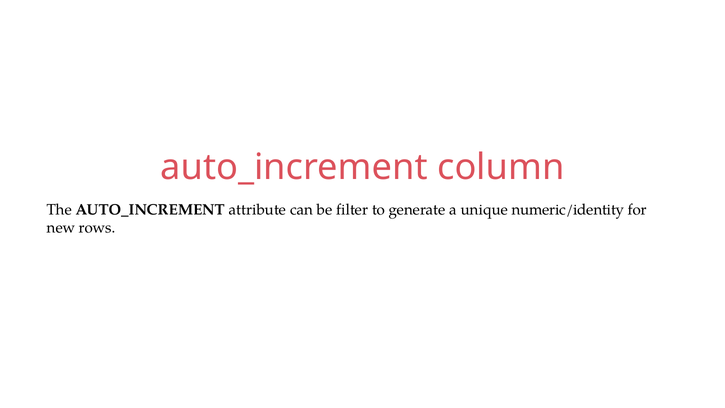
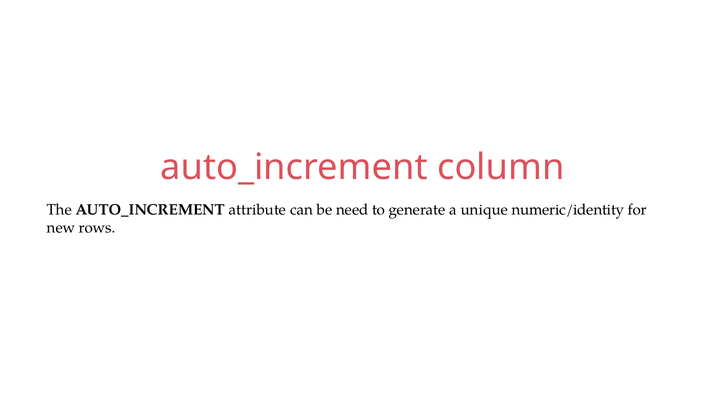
filter: filter -> need
